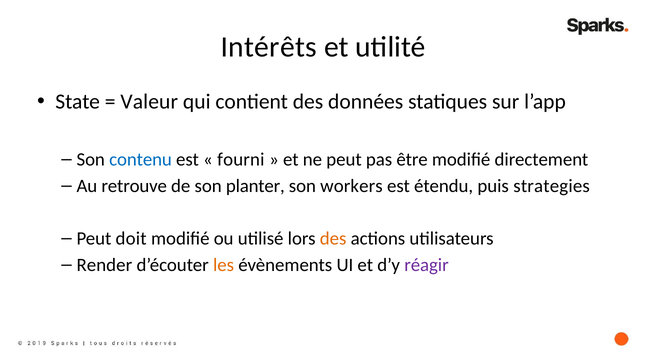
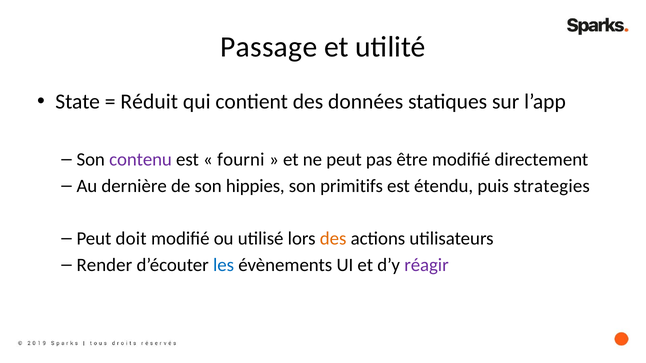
Intérêts: Intérêts -> Passage
Valeur: Valeur -> Réduit
contenu colour: blue -> purple
retrouve: retrouve -> dernière
planter: planter -> hippies
workers: workers -> primitifs
les colour: orange -> blue
